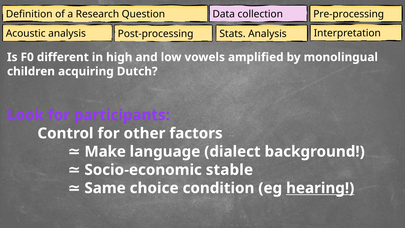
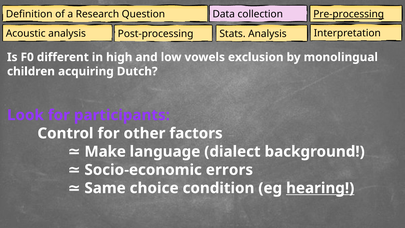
Pre-processing underline: none -> present
amplified: amplified -> exclusion
stable: stable -> errors
